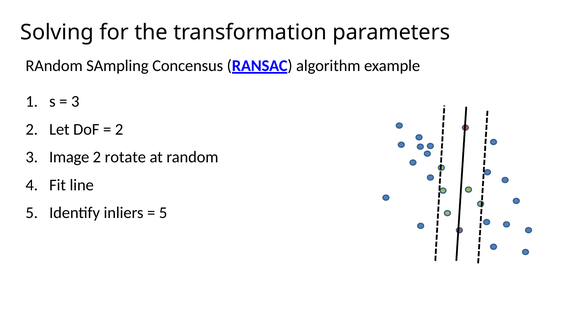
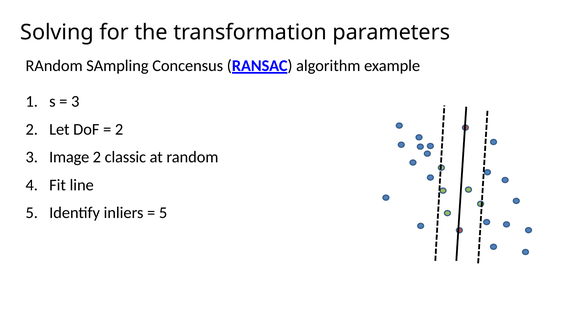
rotate: rotate -> classic
